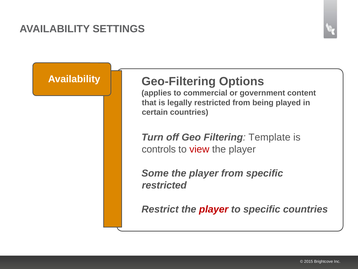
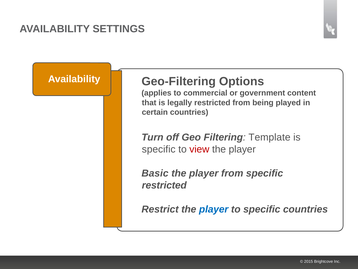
controls at (159, 149): controls -> specific
Some: Some -> Basic
player at (214, 209) colour: red -> blue
